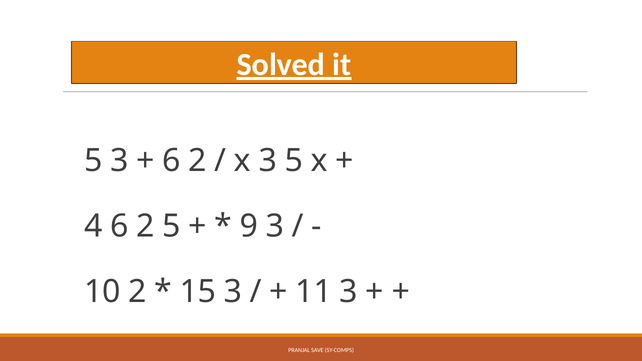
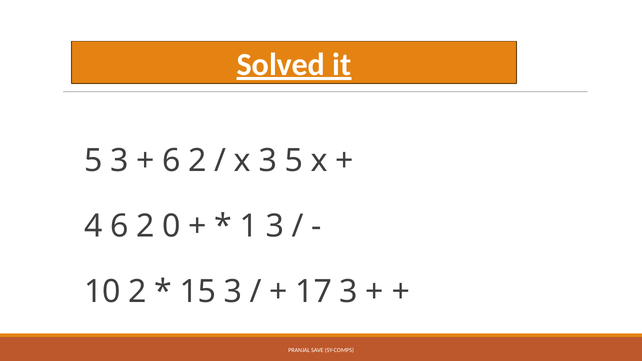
2 5: 5 -> 0
9: 9 -> 1
11: 11 -> 17
